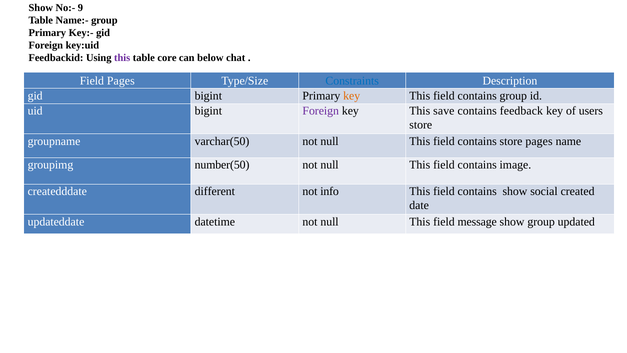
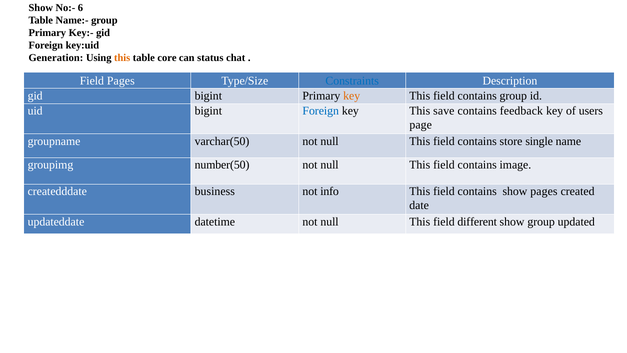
9: 9 -> 6
Feedbackid: Feedbackid -> Generation
this at (122, 58) colour: purple -> orange
below: below -> status
Foreign at (321, 111) colour: purple -> blue
store at (421, 125): store -> page
store pages: pages -> single
different: different -> business
show social: social -> pages
message: message -> different
